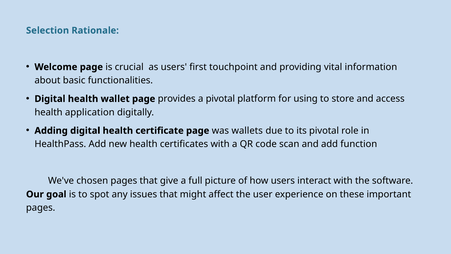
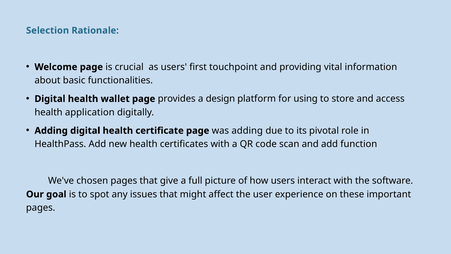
a pivotal: pivotal -> design
was wallets: wallets -> adding
